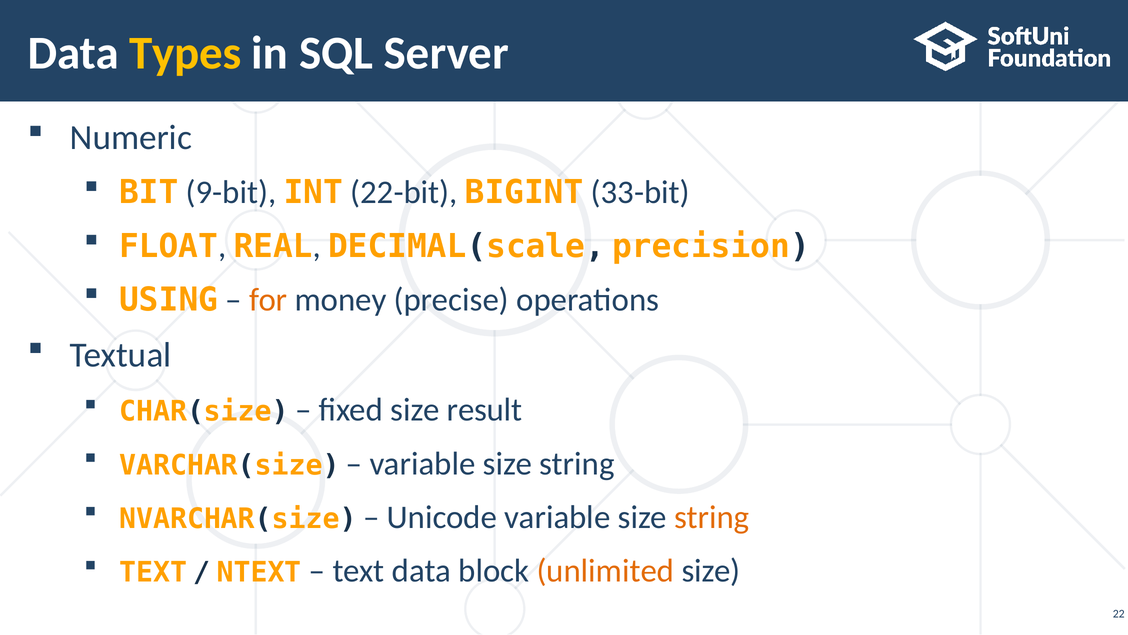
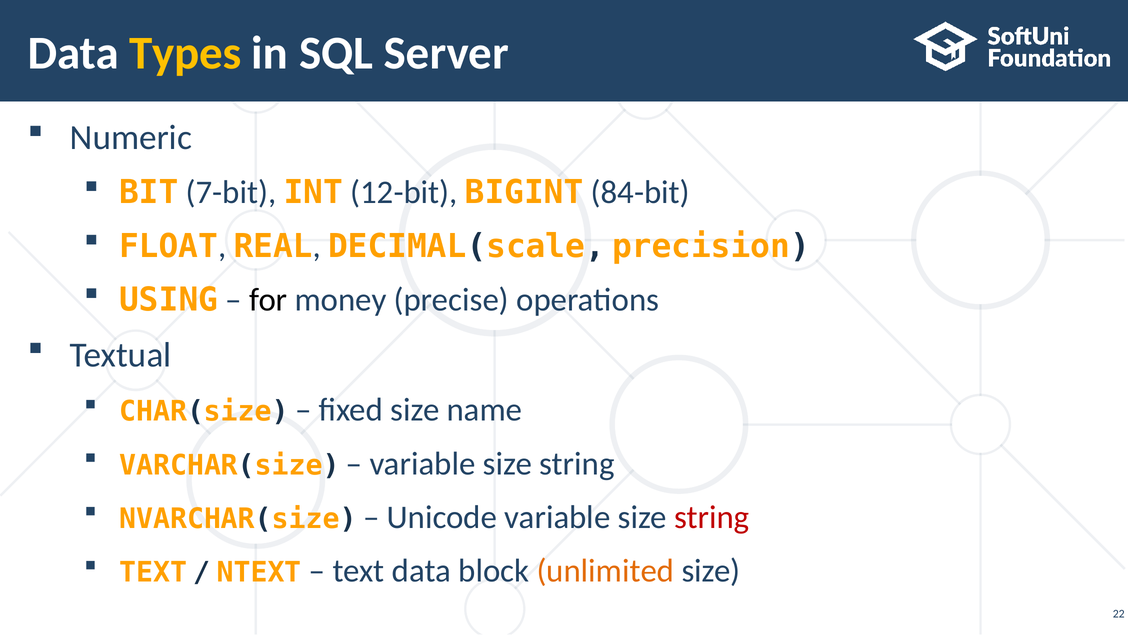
9-bit: 9-bit -> 7-bit
22-bit: 22-bit -> 12-bit
33-bit: 33-bit -> 84-bit
for colour: orange -> black
result: result -> name
string at (712, 517) colour: orange -> red
